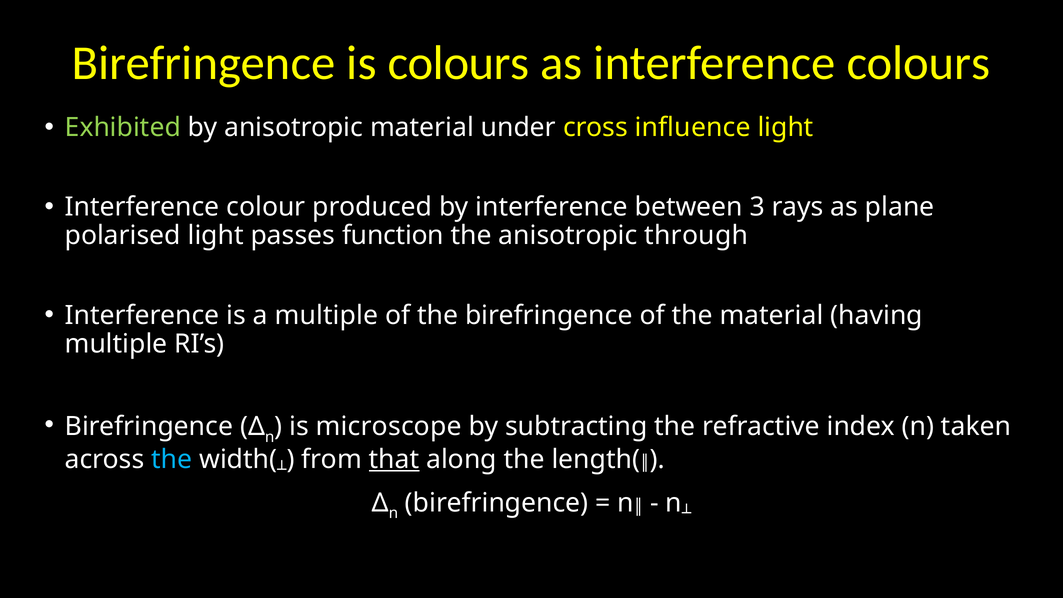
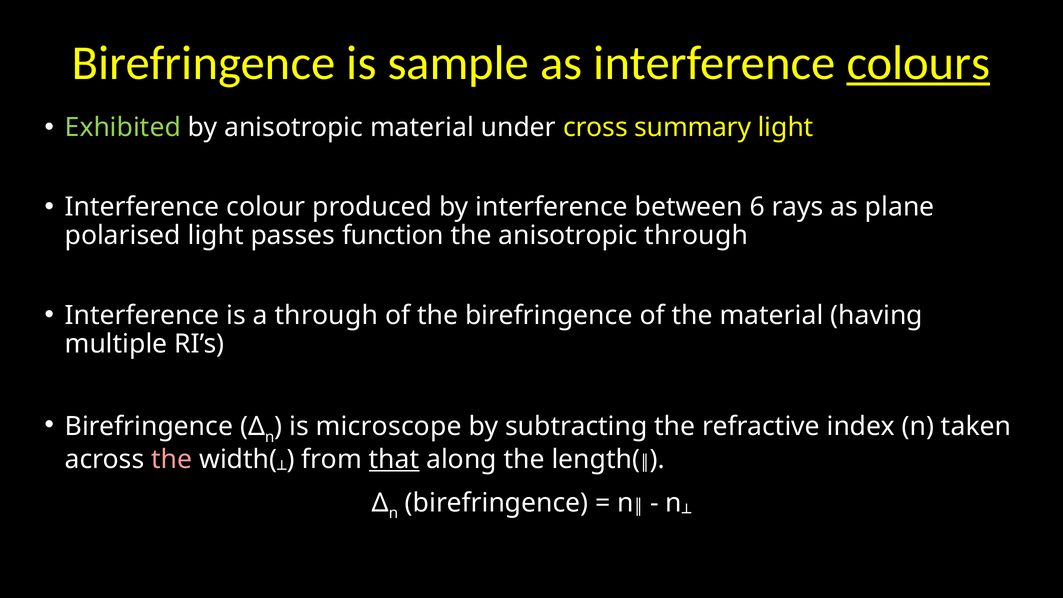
is colours: colours -> sample
colours at (918, 63) underline: none -> present
cross influence: influence -> summary
3: 3 -> 6
a multiple: multiple -> through
the at (172, 459) colour: light blue -> pink
